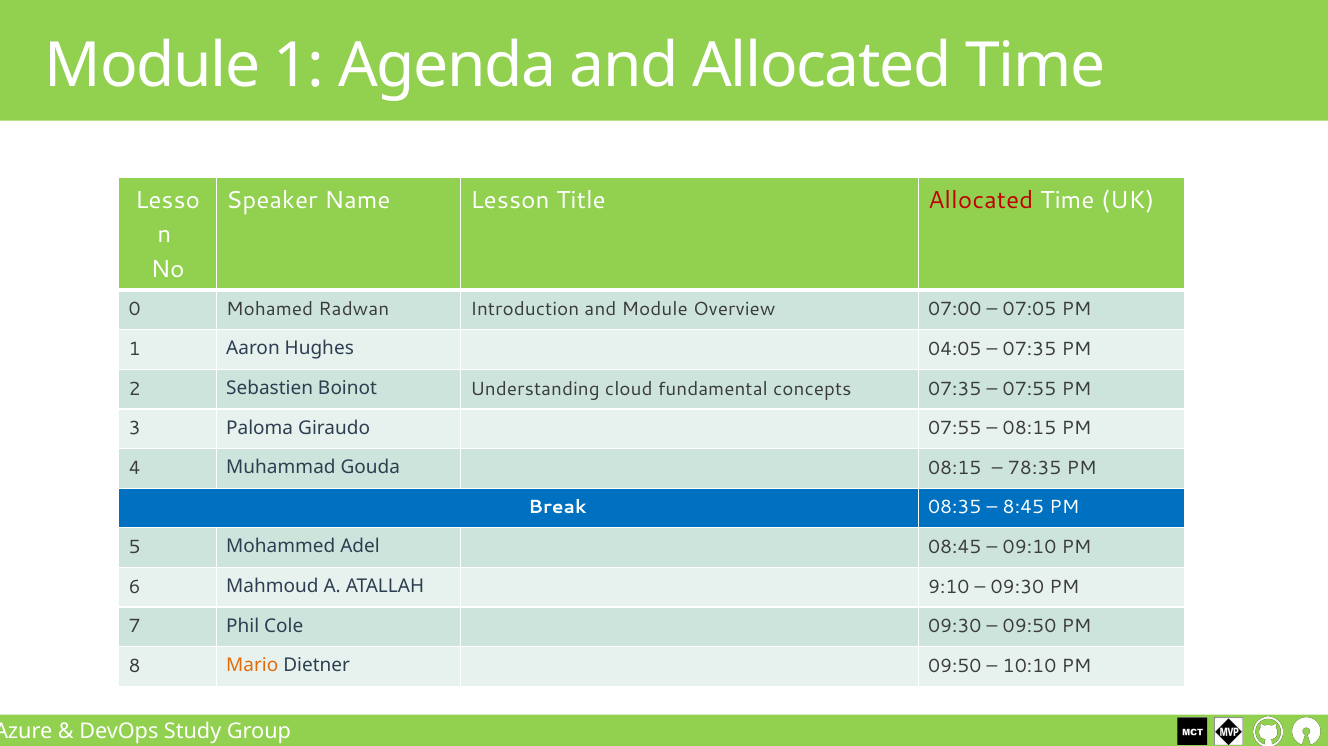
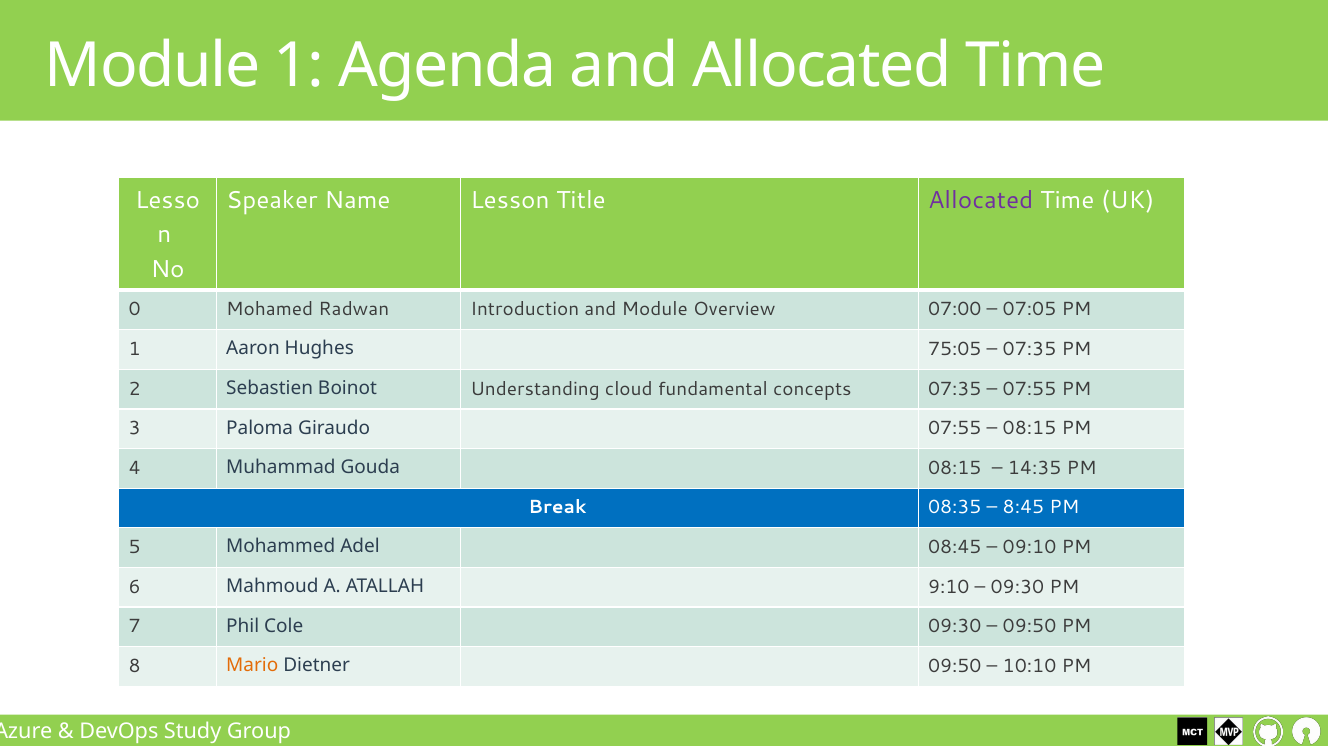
Allocated at (981, 200) colour: red -> purple
04:05: 04:05 -> 75:05
78:35: 78:35 -> 14:35
